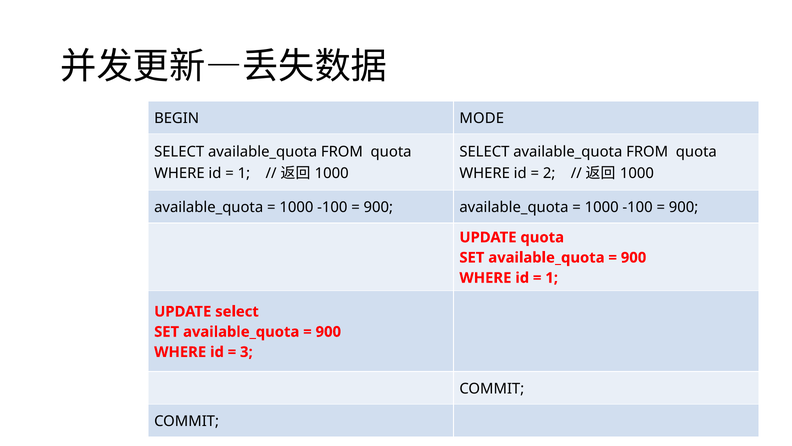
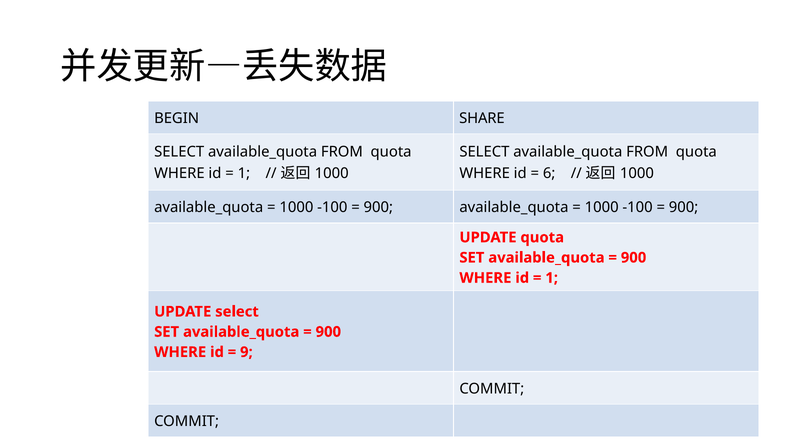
MODE: MODE -> SHARE
2: 2 -> 6
3: 3 -> 9
